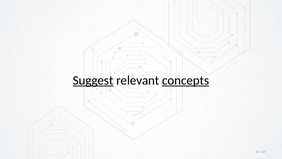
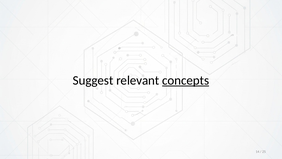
Suggest underline: present -> none
